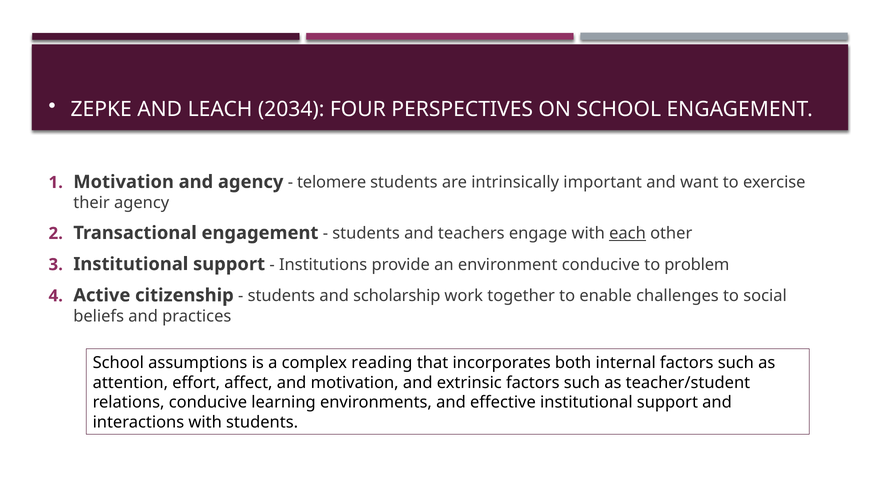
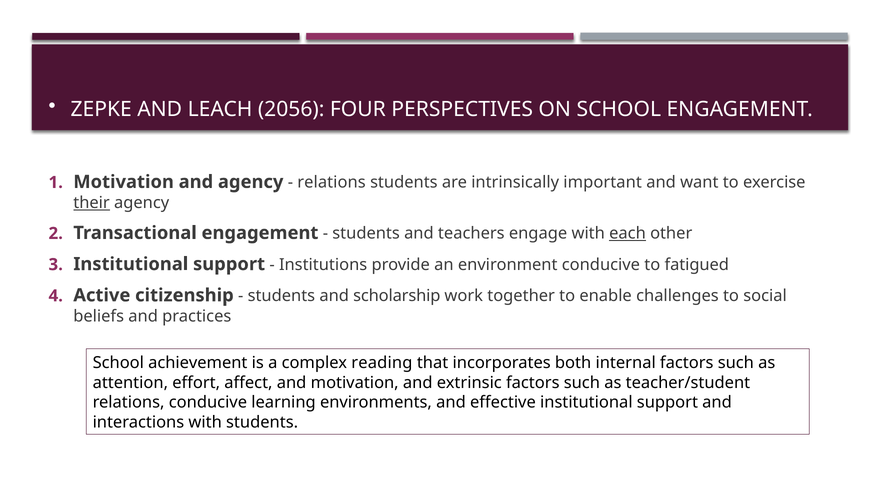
2034: 2034 -> 2056
telomere at (332, 182): telomere -> relations
their underline: none -> present
problem: problem -> fatigued
assumptions: assumptions -> achievement
